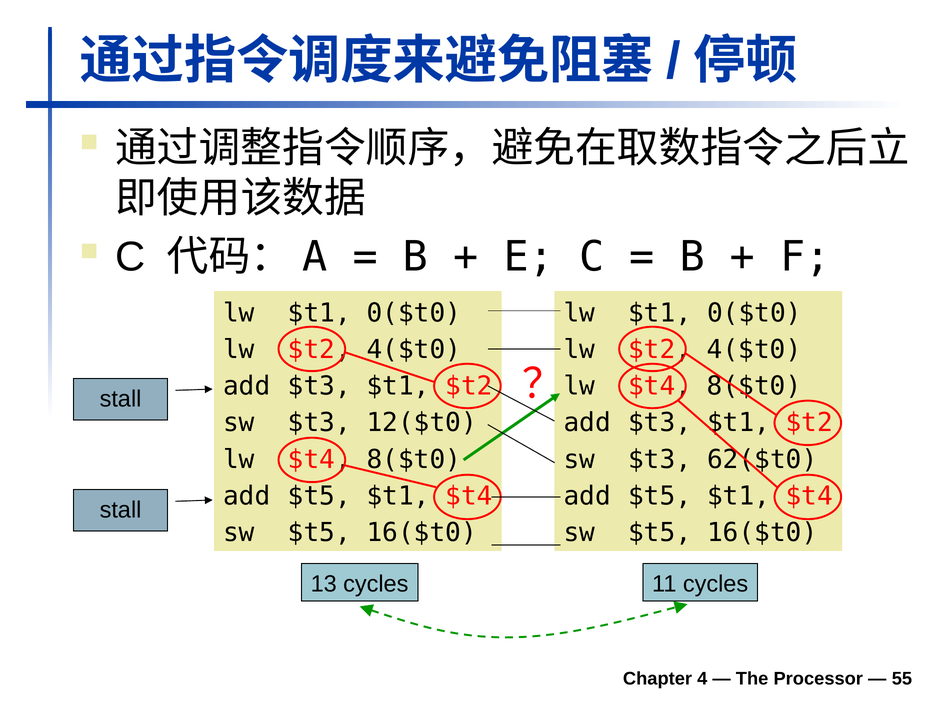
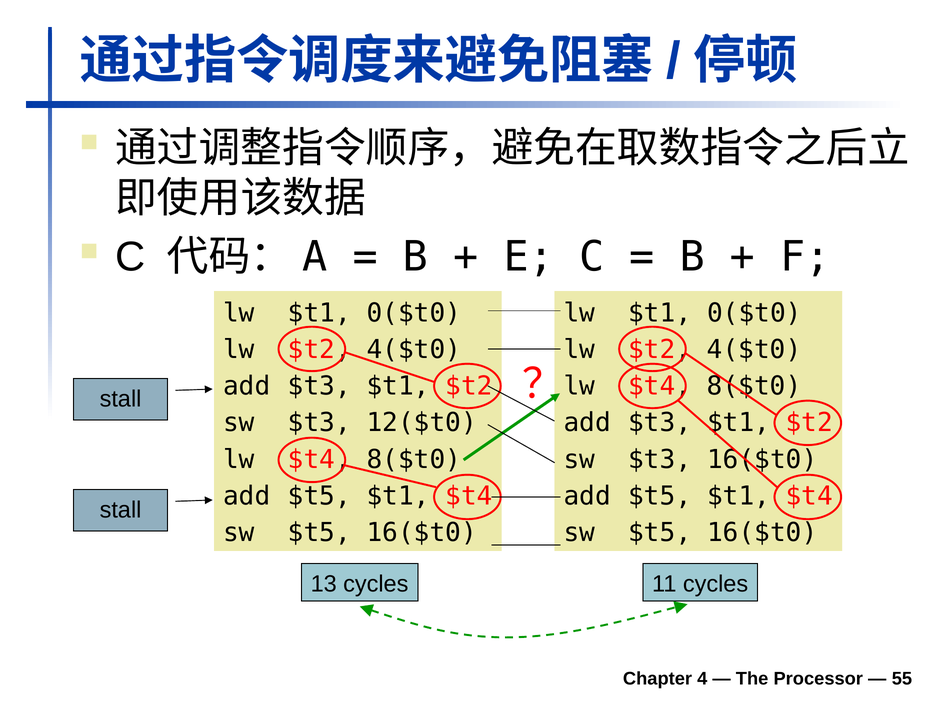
$t3 62($t0: 62($t0 -> 16($t0
